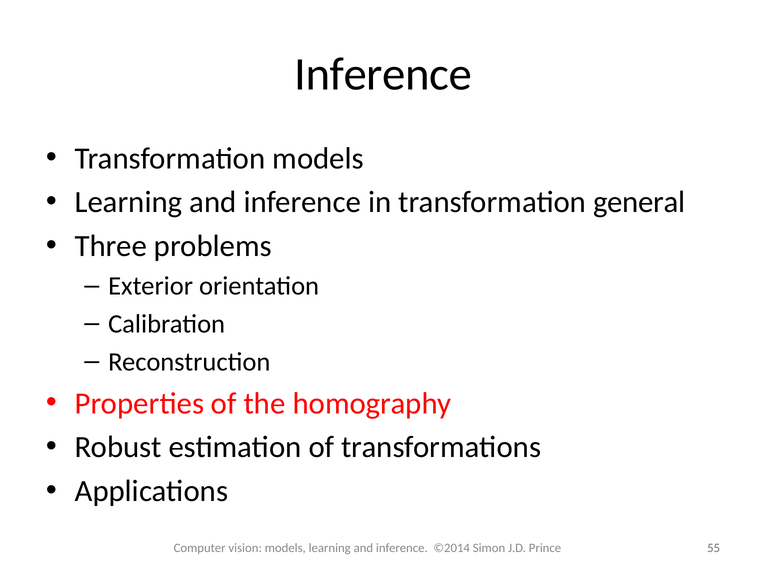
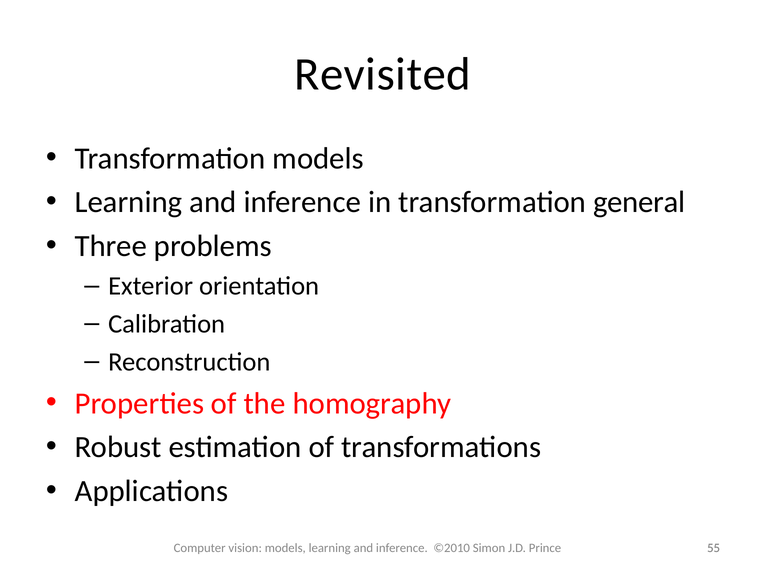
Inference at (383, 74): Inference -> Revisited
©2014: ©2014 -> ©2010
